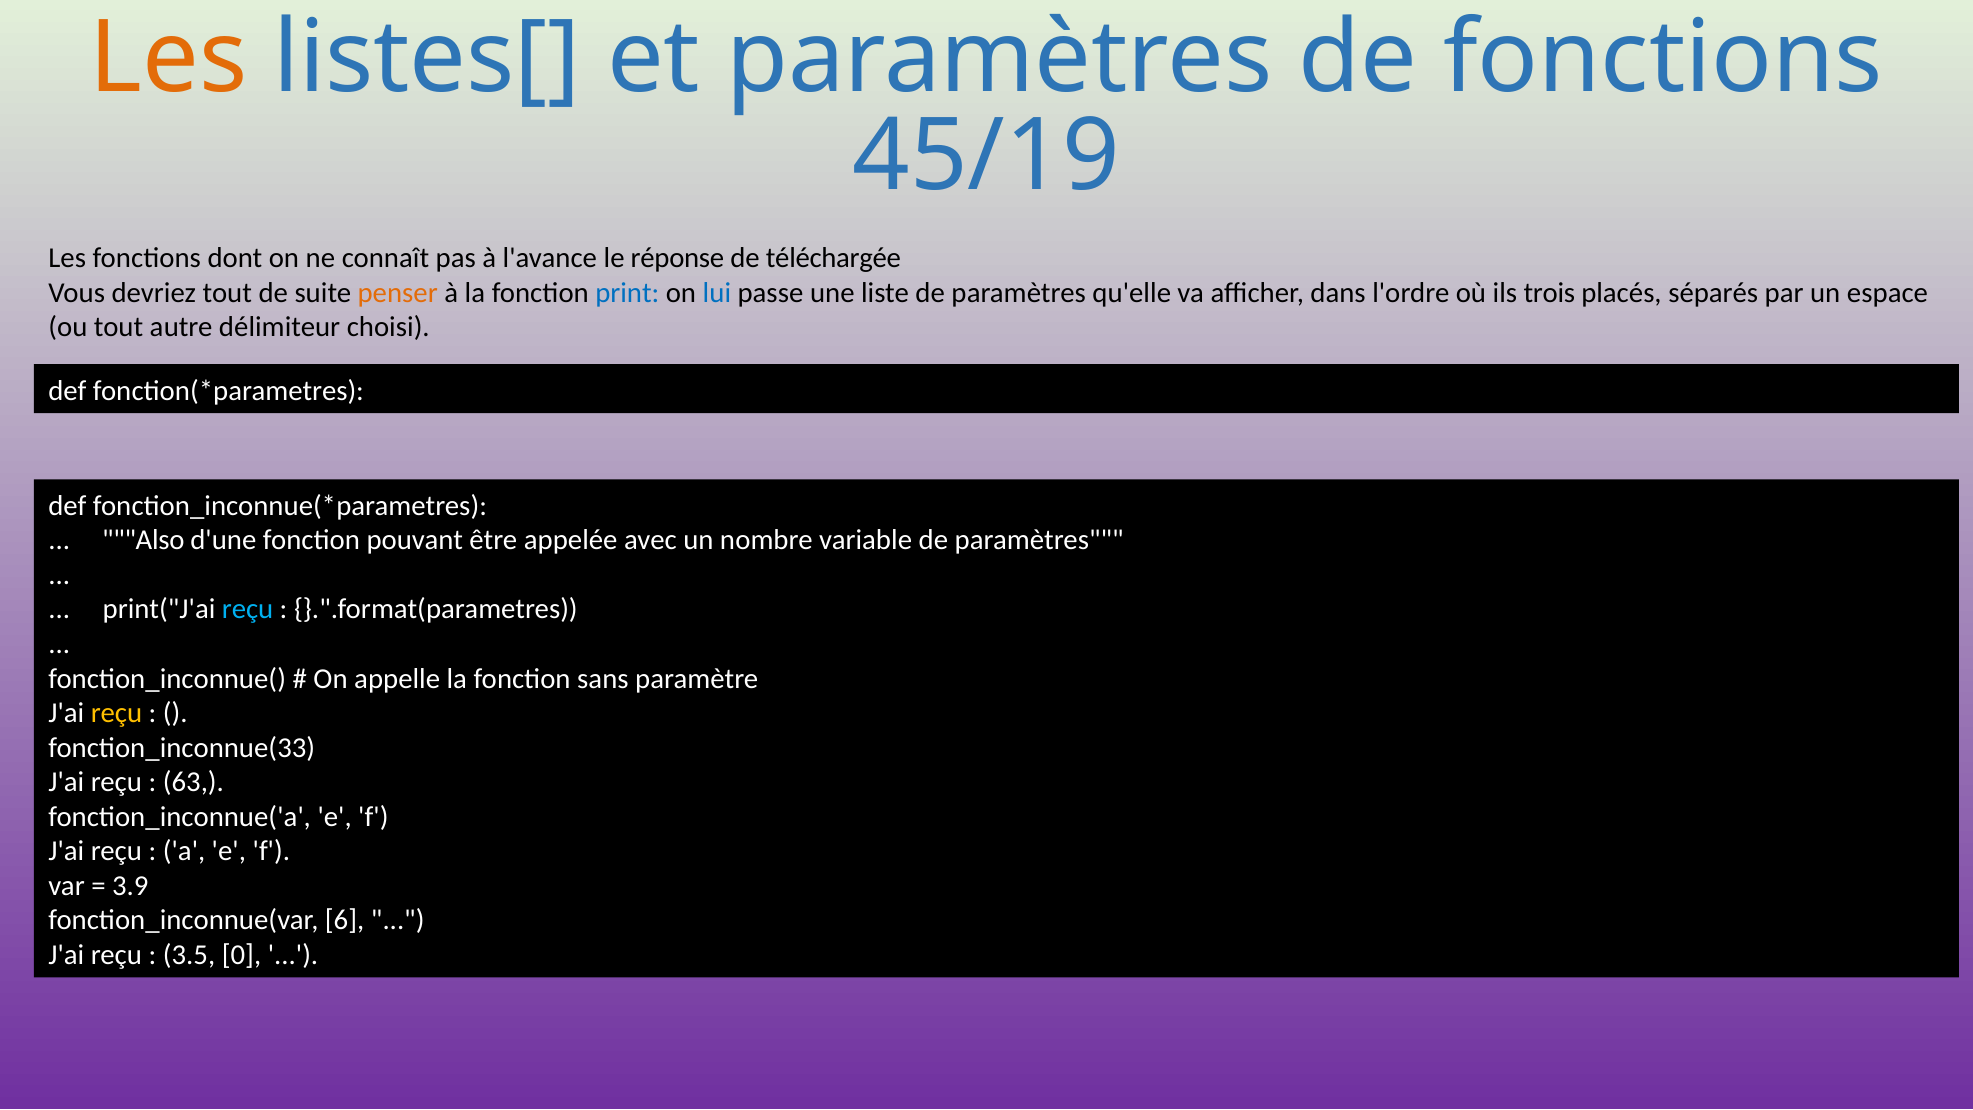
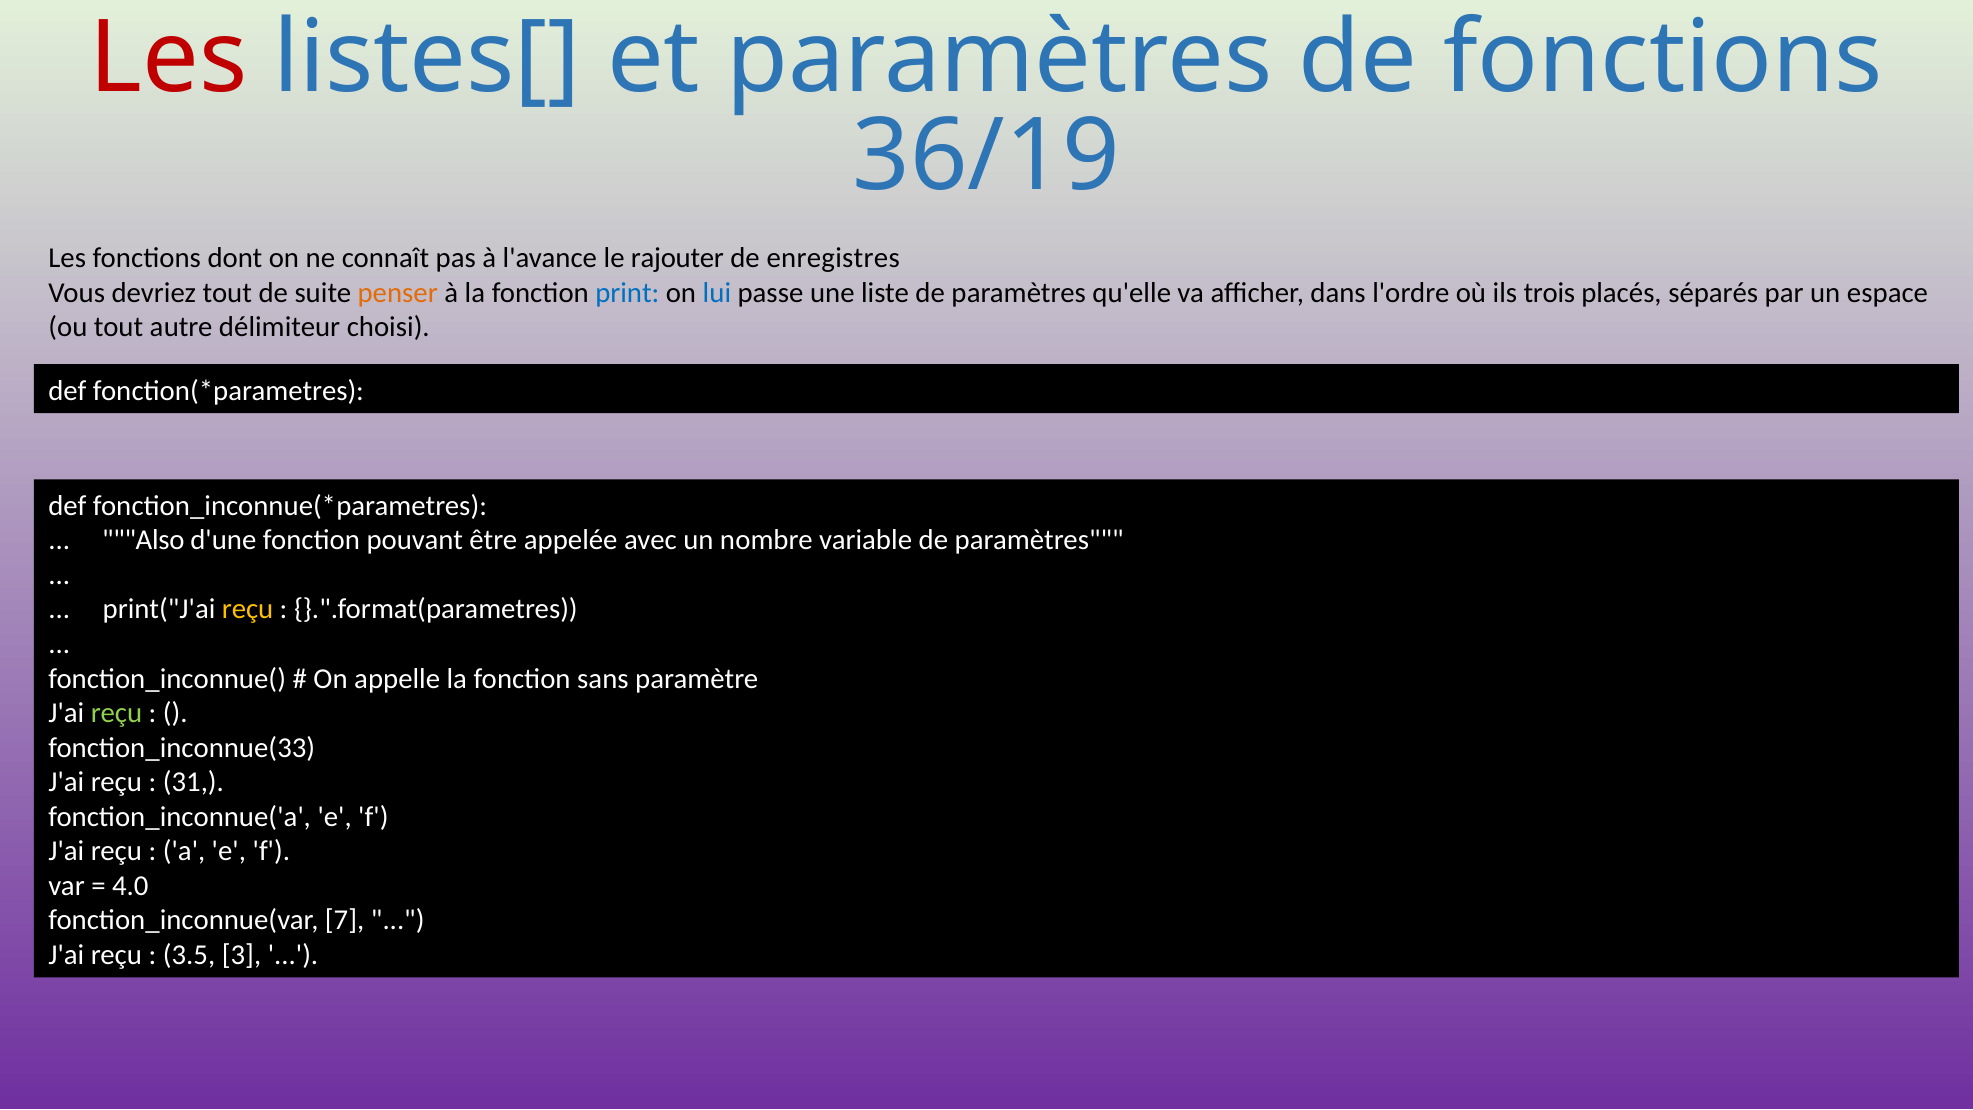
Les at (169, 58) colour: orange -> red
45/19: 45/19 -> 36/19
réponse: réponse -> rajouter
téléchargée: téléchargée -> enregistres
reçu at (248, 609) colour: light blue -> yellow
reçu at (116, 713) colour: yellow -> light green
63: 63 -> 31
3.9: 3.9 -> 4.0
6: 6 -> 7
0: 0 -> 3
